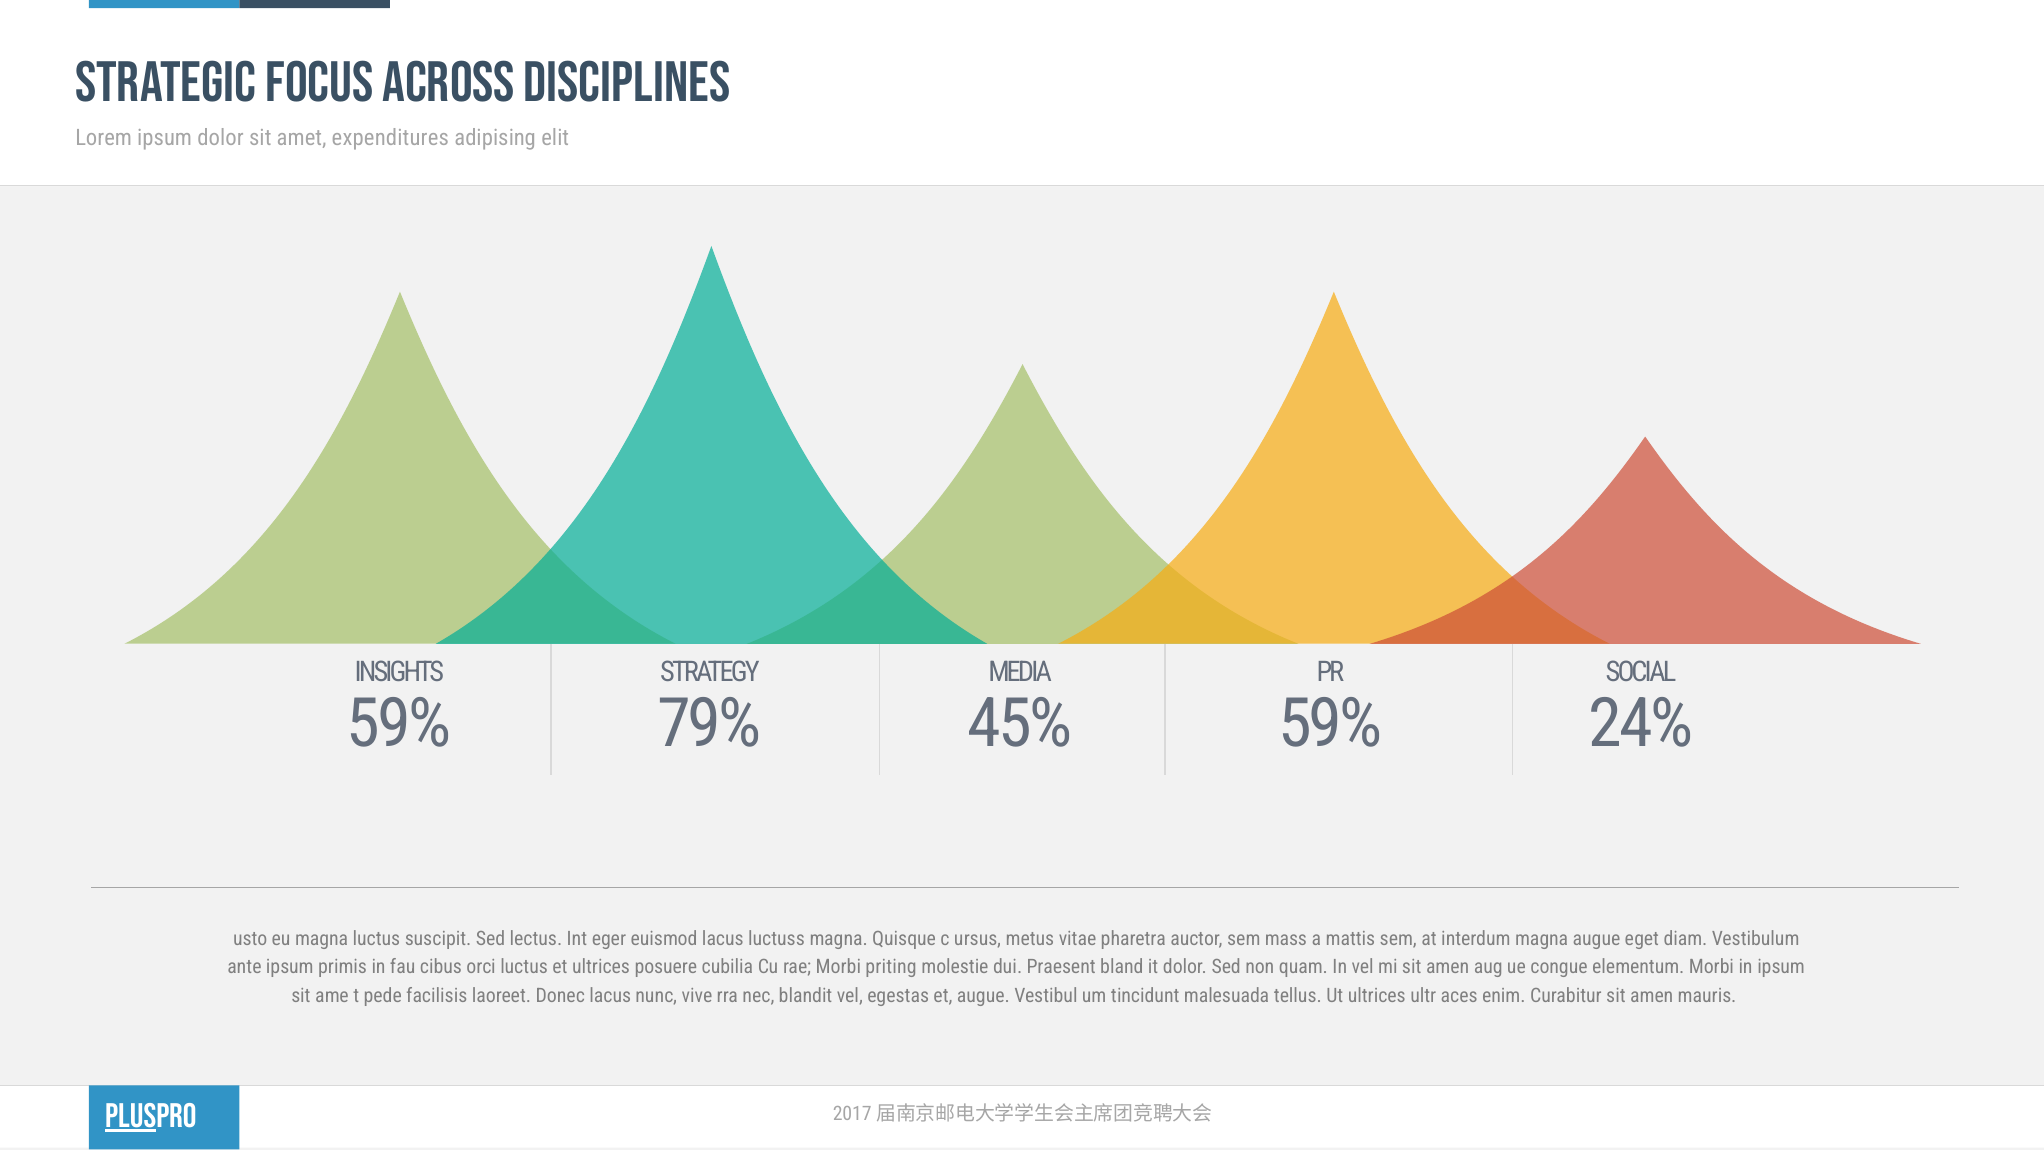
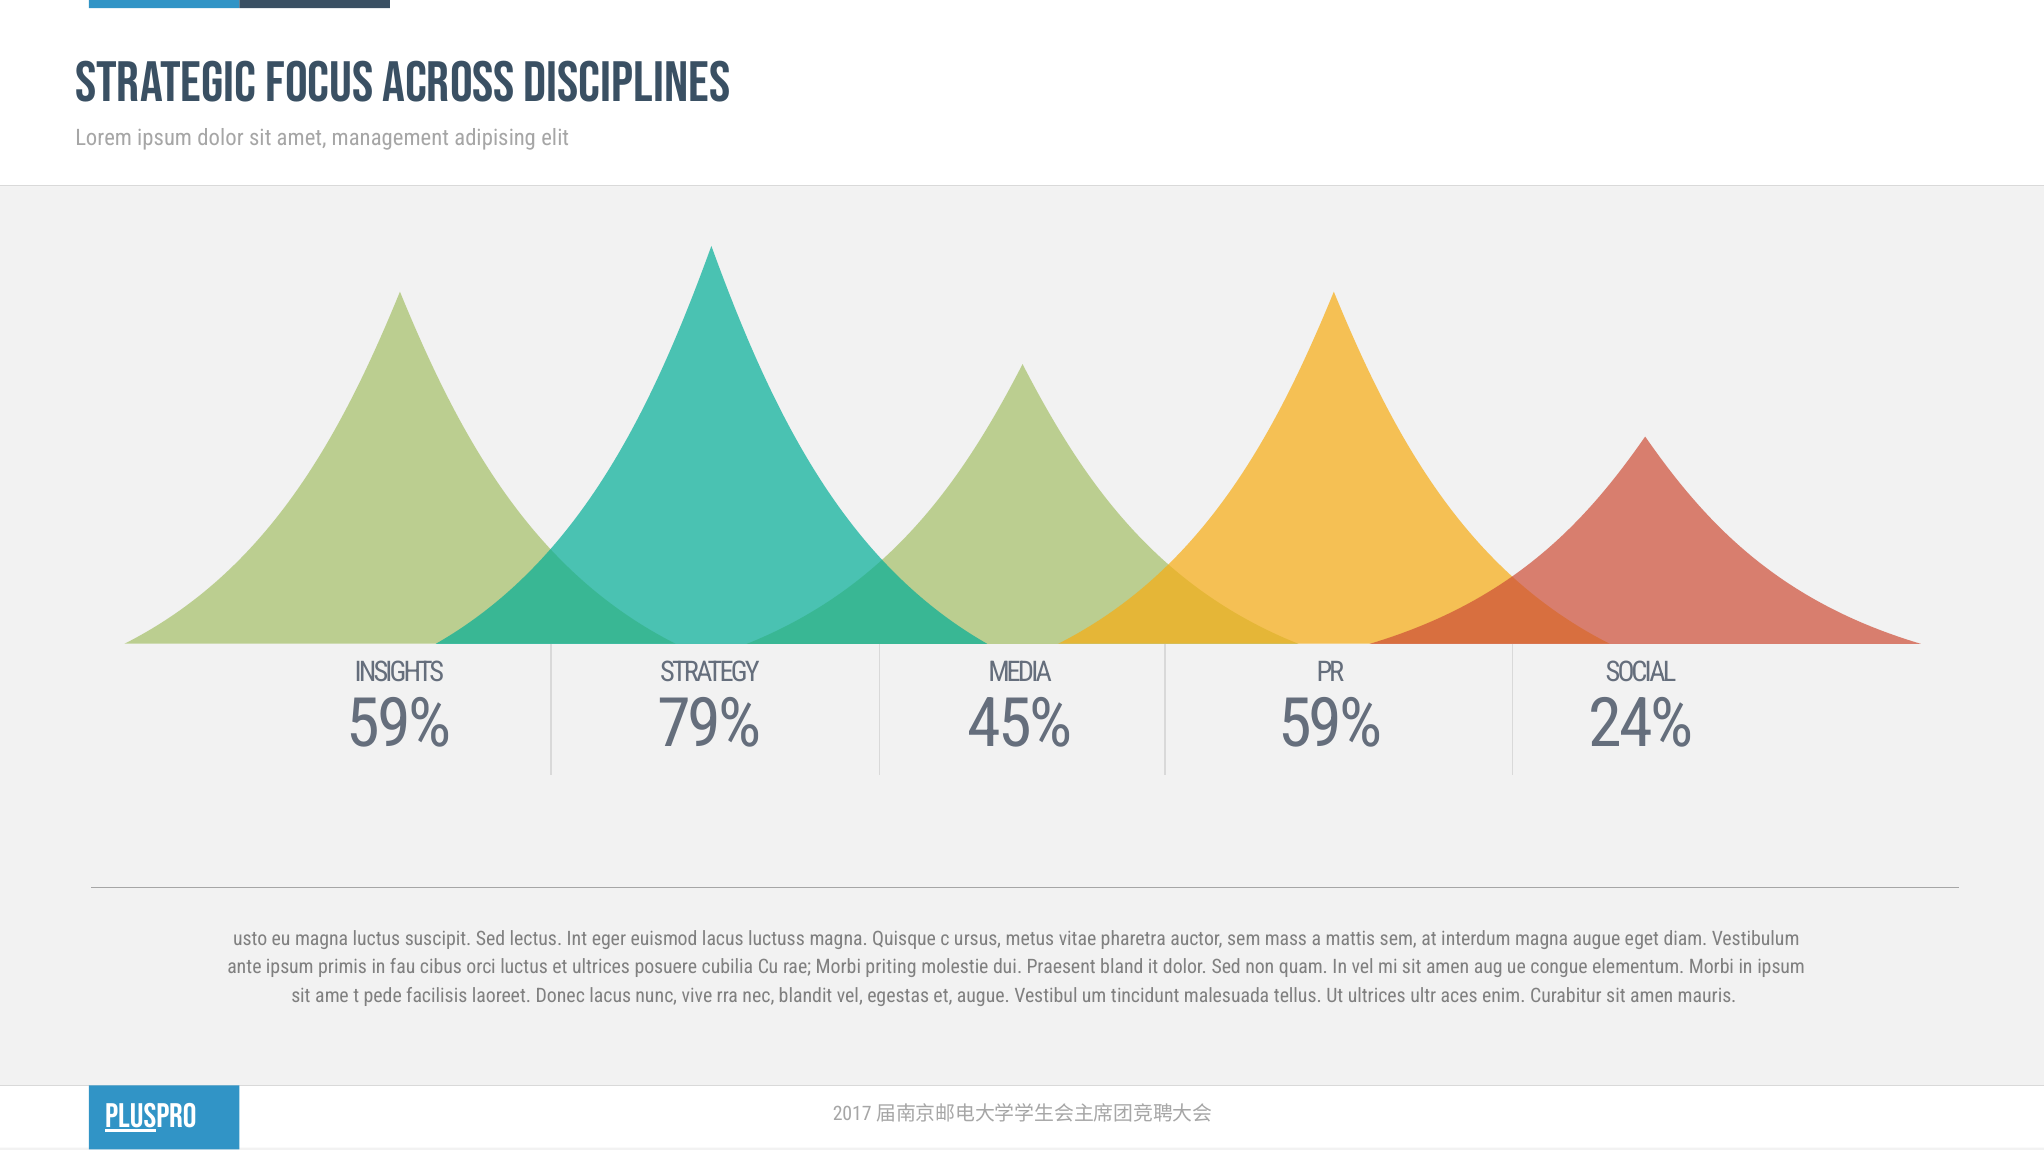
expenditures: expenditures -> management
